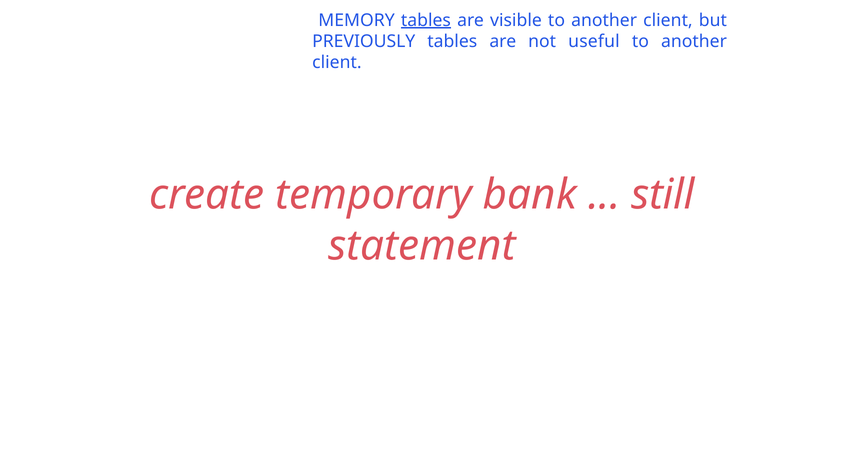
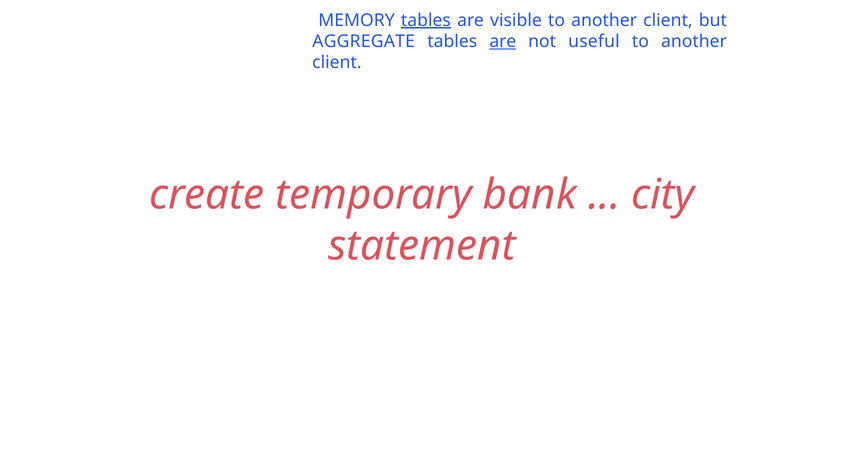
PREVIOUSLY: PREVIOUSLY -> AGGREGATE
are at (503, 41) underline: none -> present
still: still -> city
